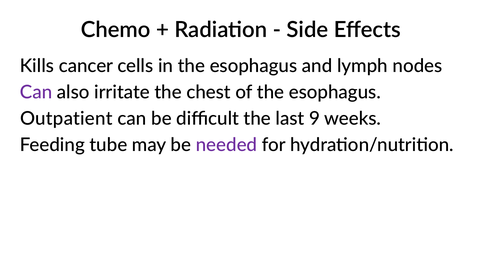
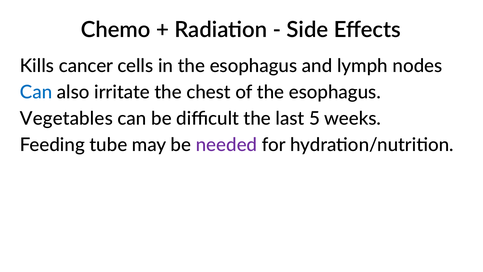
Can at (36, 92) colour: purple -> blue
Outpatient: Outpatient -> Vegetables
9: 9 -> 5
